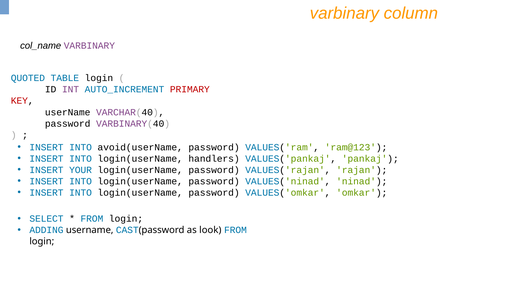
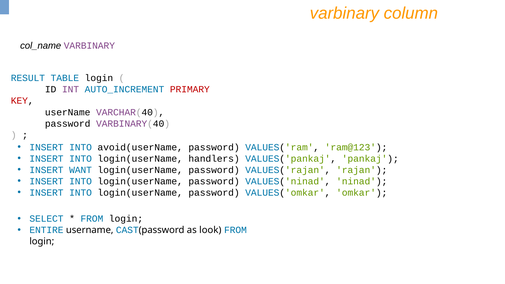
QUOTED: QUOTED -> RESULT
YOUR: YOUR -> WANT
ADDING: ADDING -> ENTIRE
